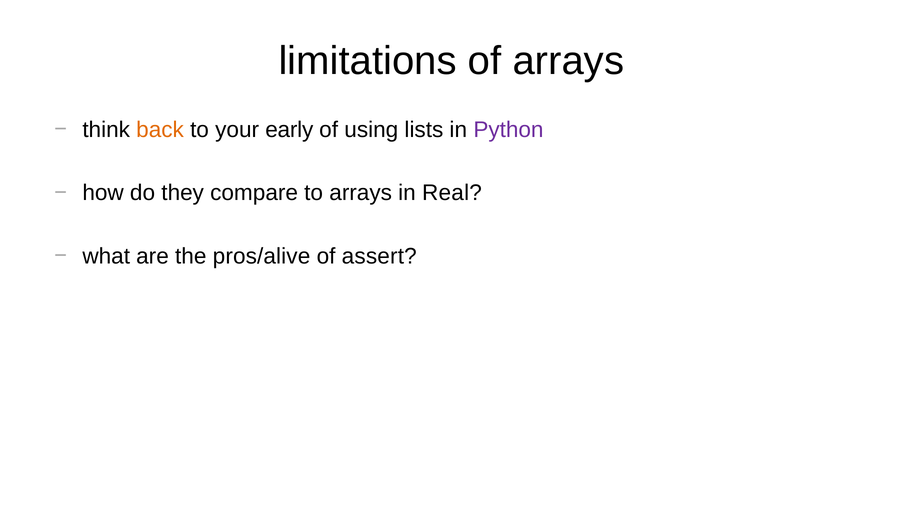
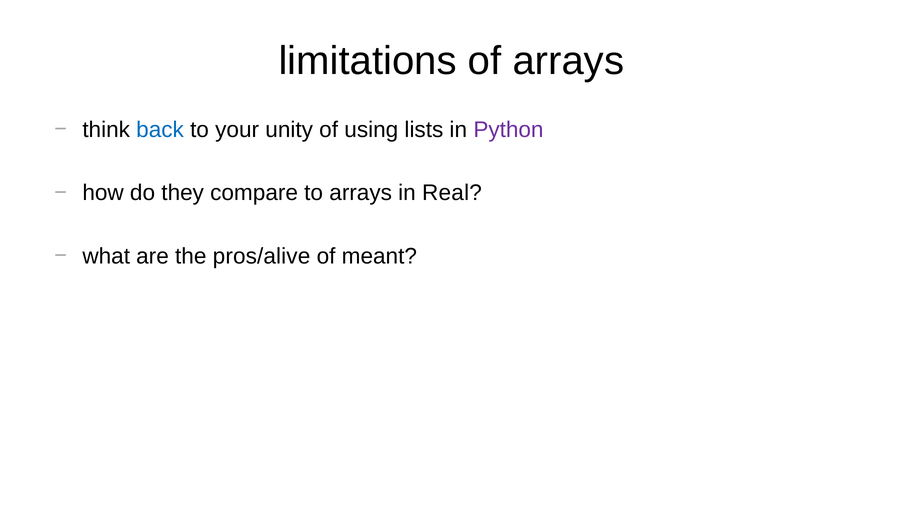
back colour: orange -> blue
early: early -> unity
assert: assert -> meant
